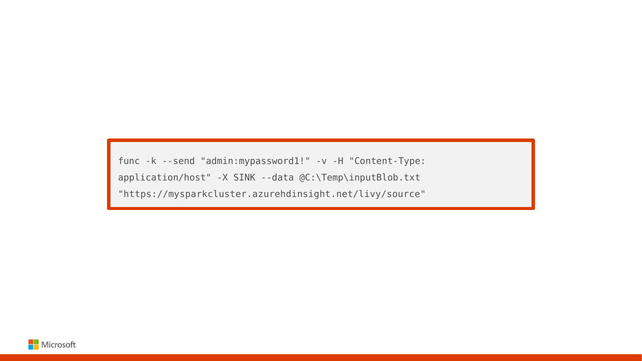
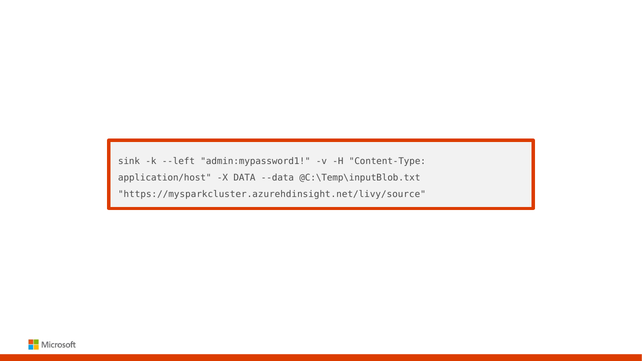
func: func -> sink
--send: --send -> --left
SINK: SINK -> DATA
